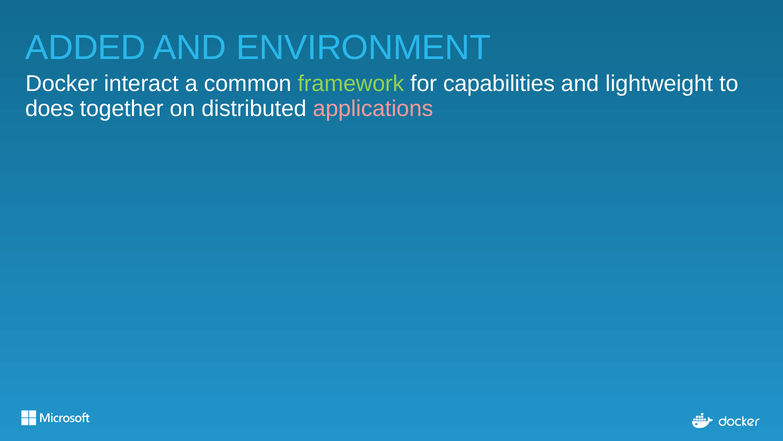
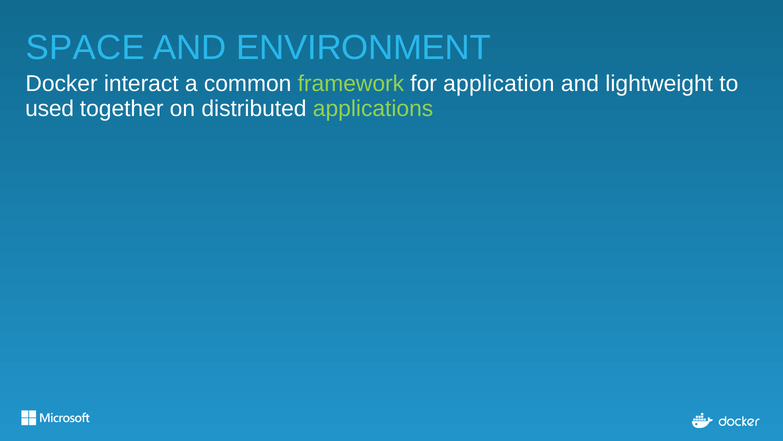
ADDED: ADDED -> SPACE
capabilities: capabilities -> application
does: does -> used
applications colour: pink -> light green
